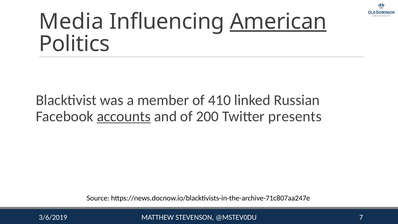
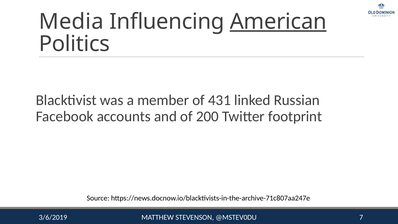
410: 410 -> 431
accounts underline: present -> none
presents: presents -> footprint
